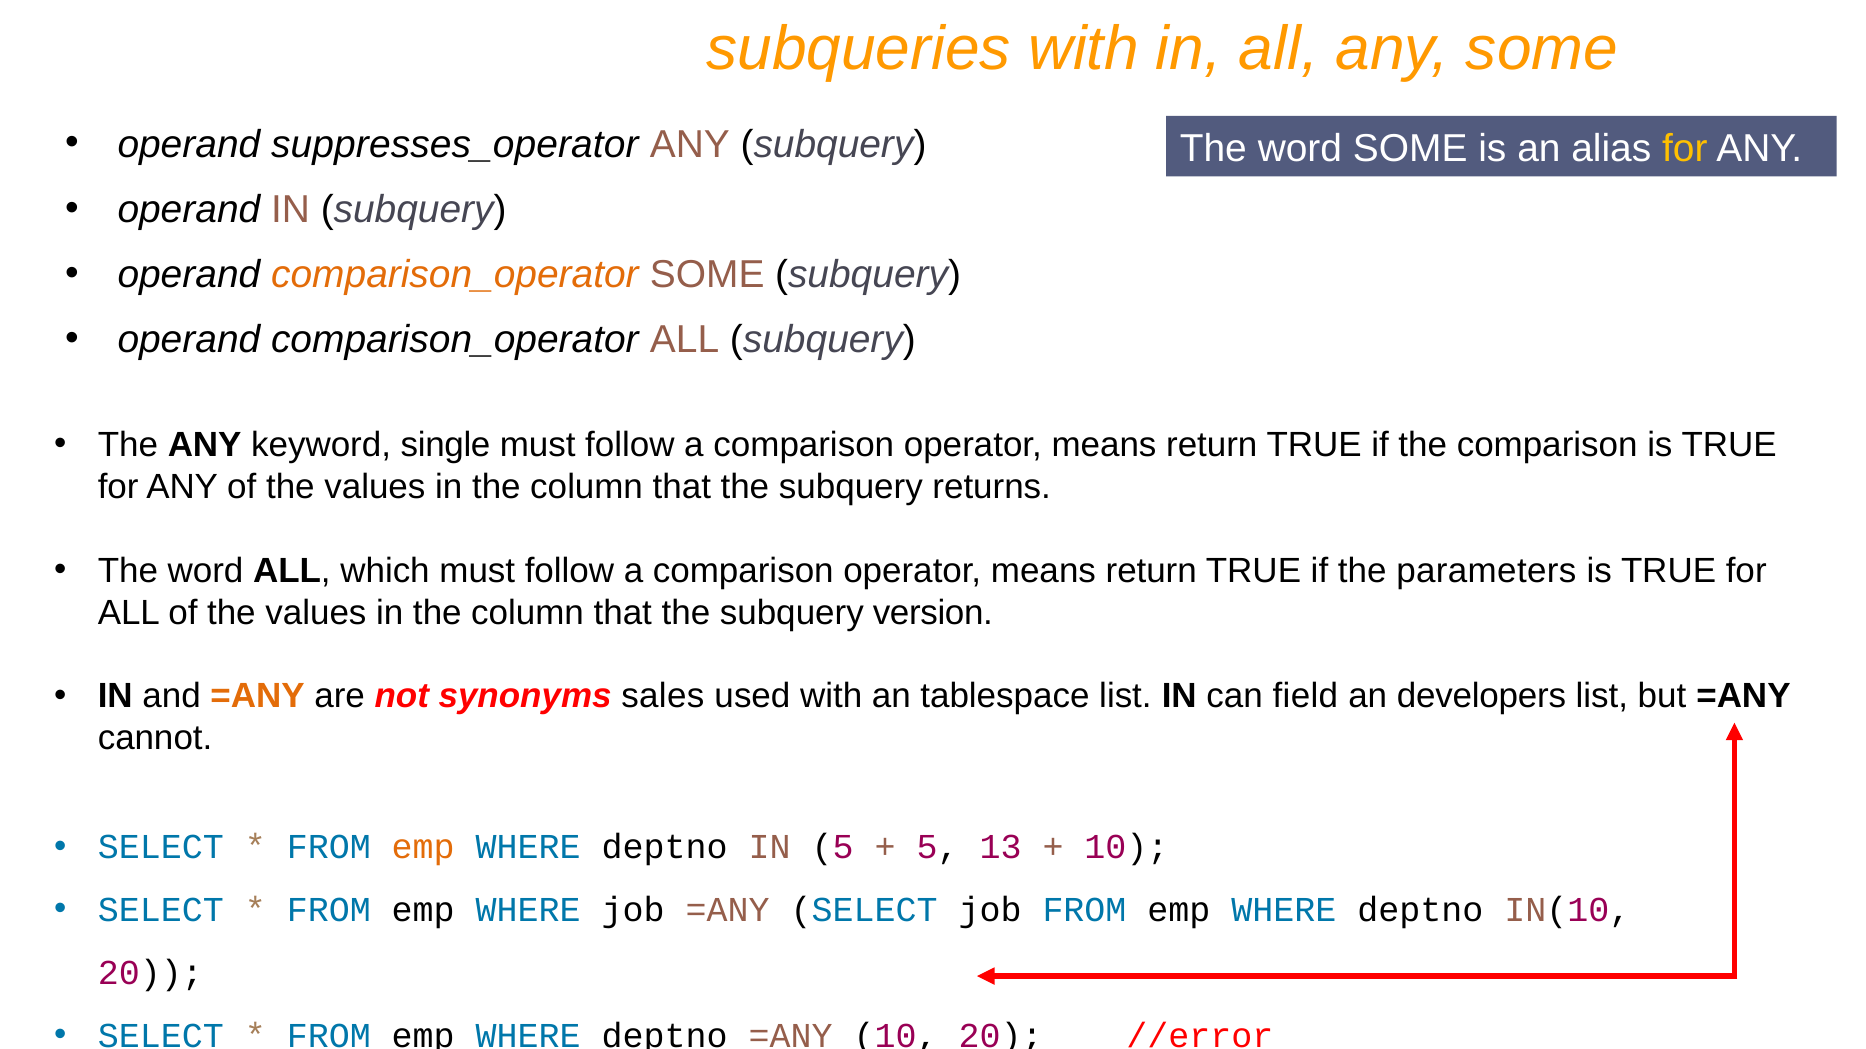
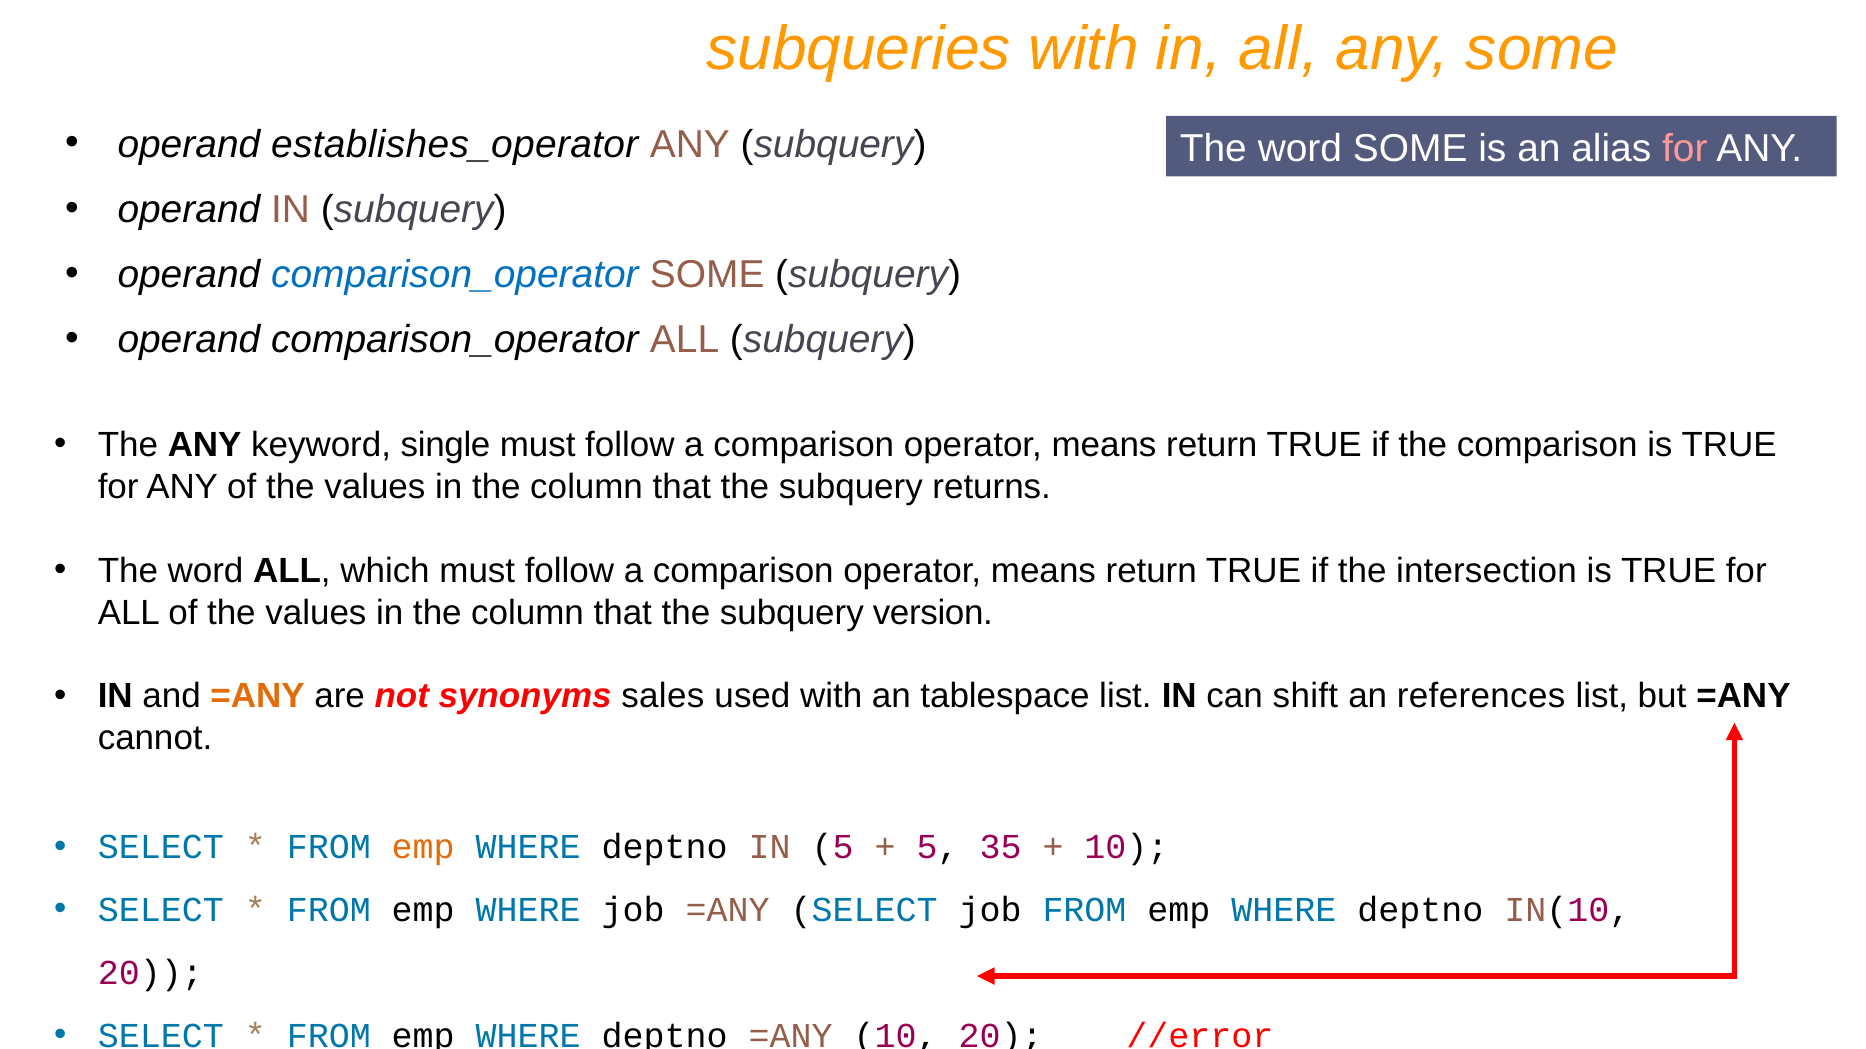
suppresses_operator: suppresses_operator -> establishes_operator
for at (1685, 149) colour: yellow -> pink
comparison_operator at (455, 275) colour: orange -> blue
parameters: parameters -> intersection
field: field -> shift
developers: developers -> references
13: 13 -> 35
